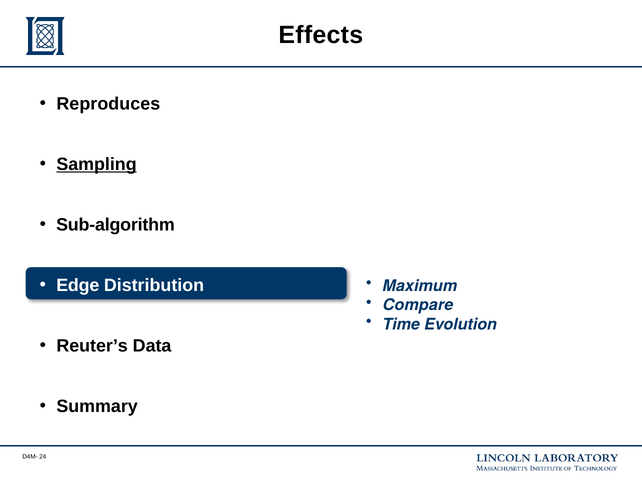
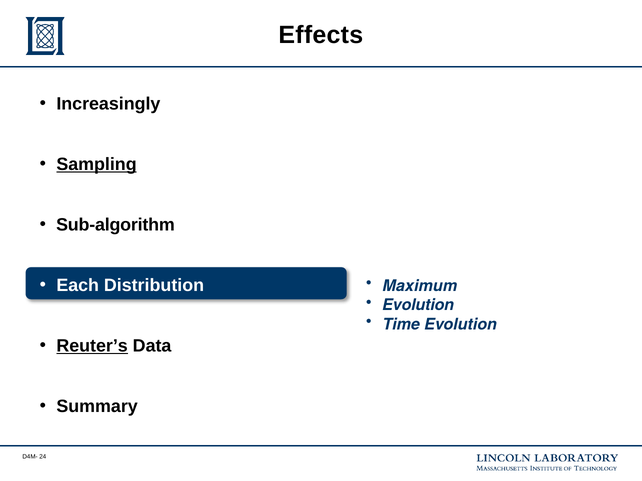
Reproduces: Reproduces -> Increasingly
Edge: Edge -> Each
Compare at (418, 305): Compare -> Evolution
Reuter’s underline: none -> present
